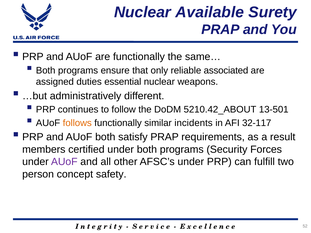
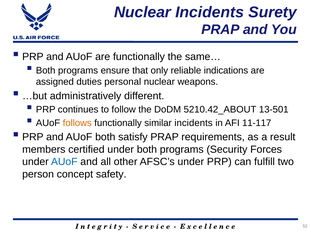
Nuclear Available: Available -> Incidents
associated: associated -> indications
essential: essential -> personal
32-117: 32-117 -> 11-117
AUoF at (64, 162) colour: purple -> blue
